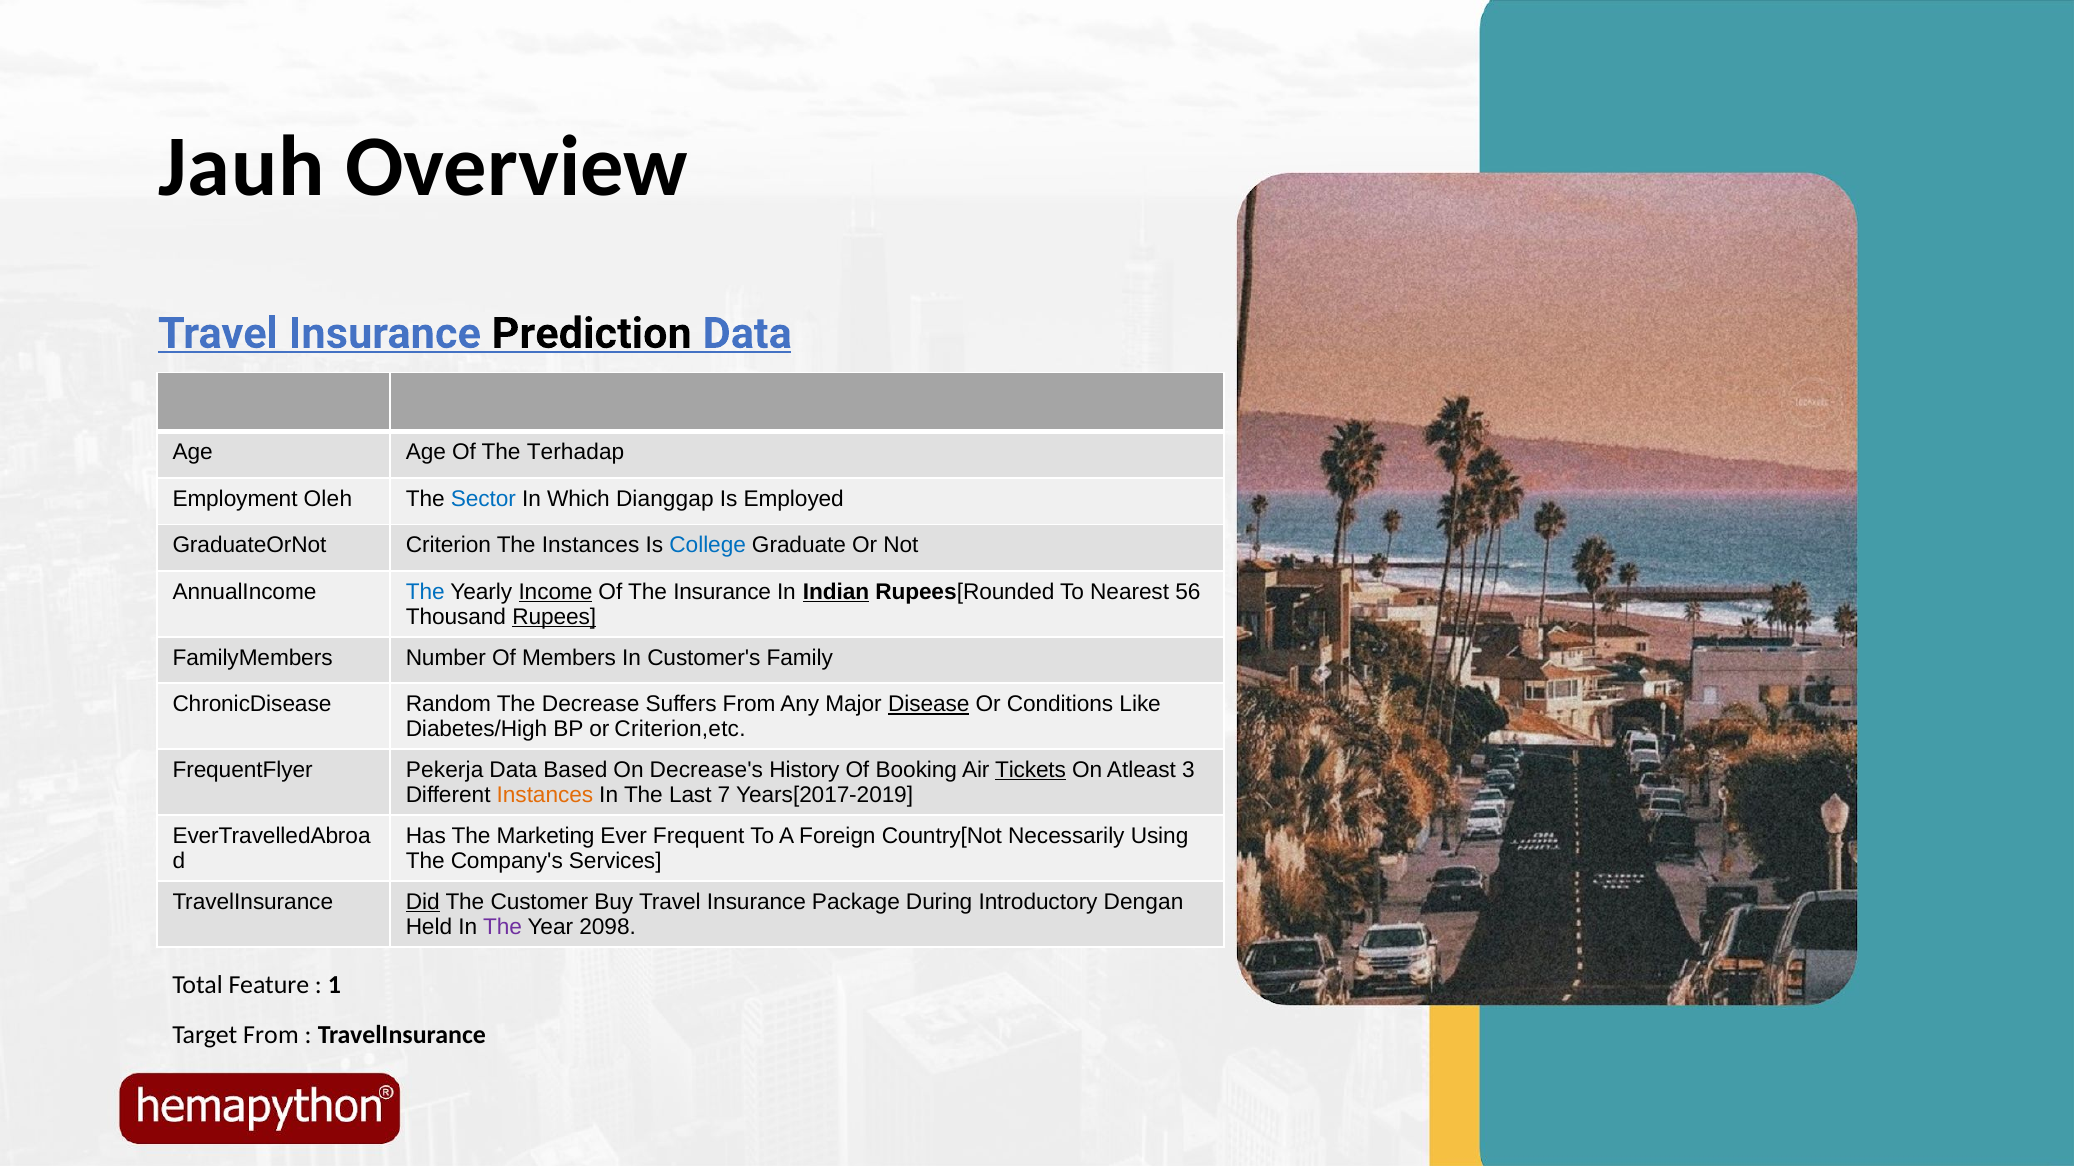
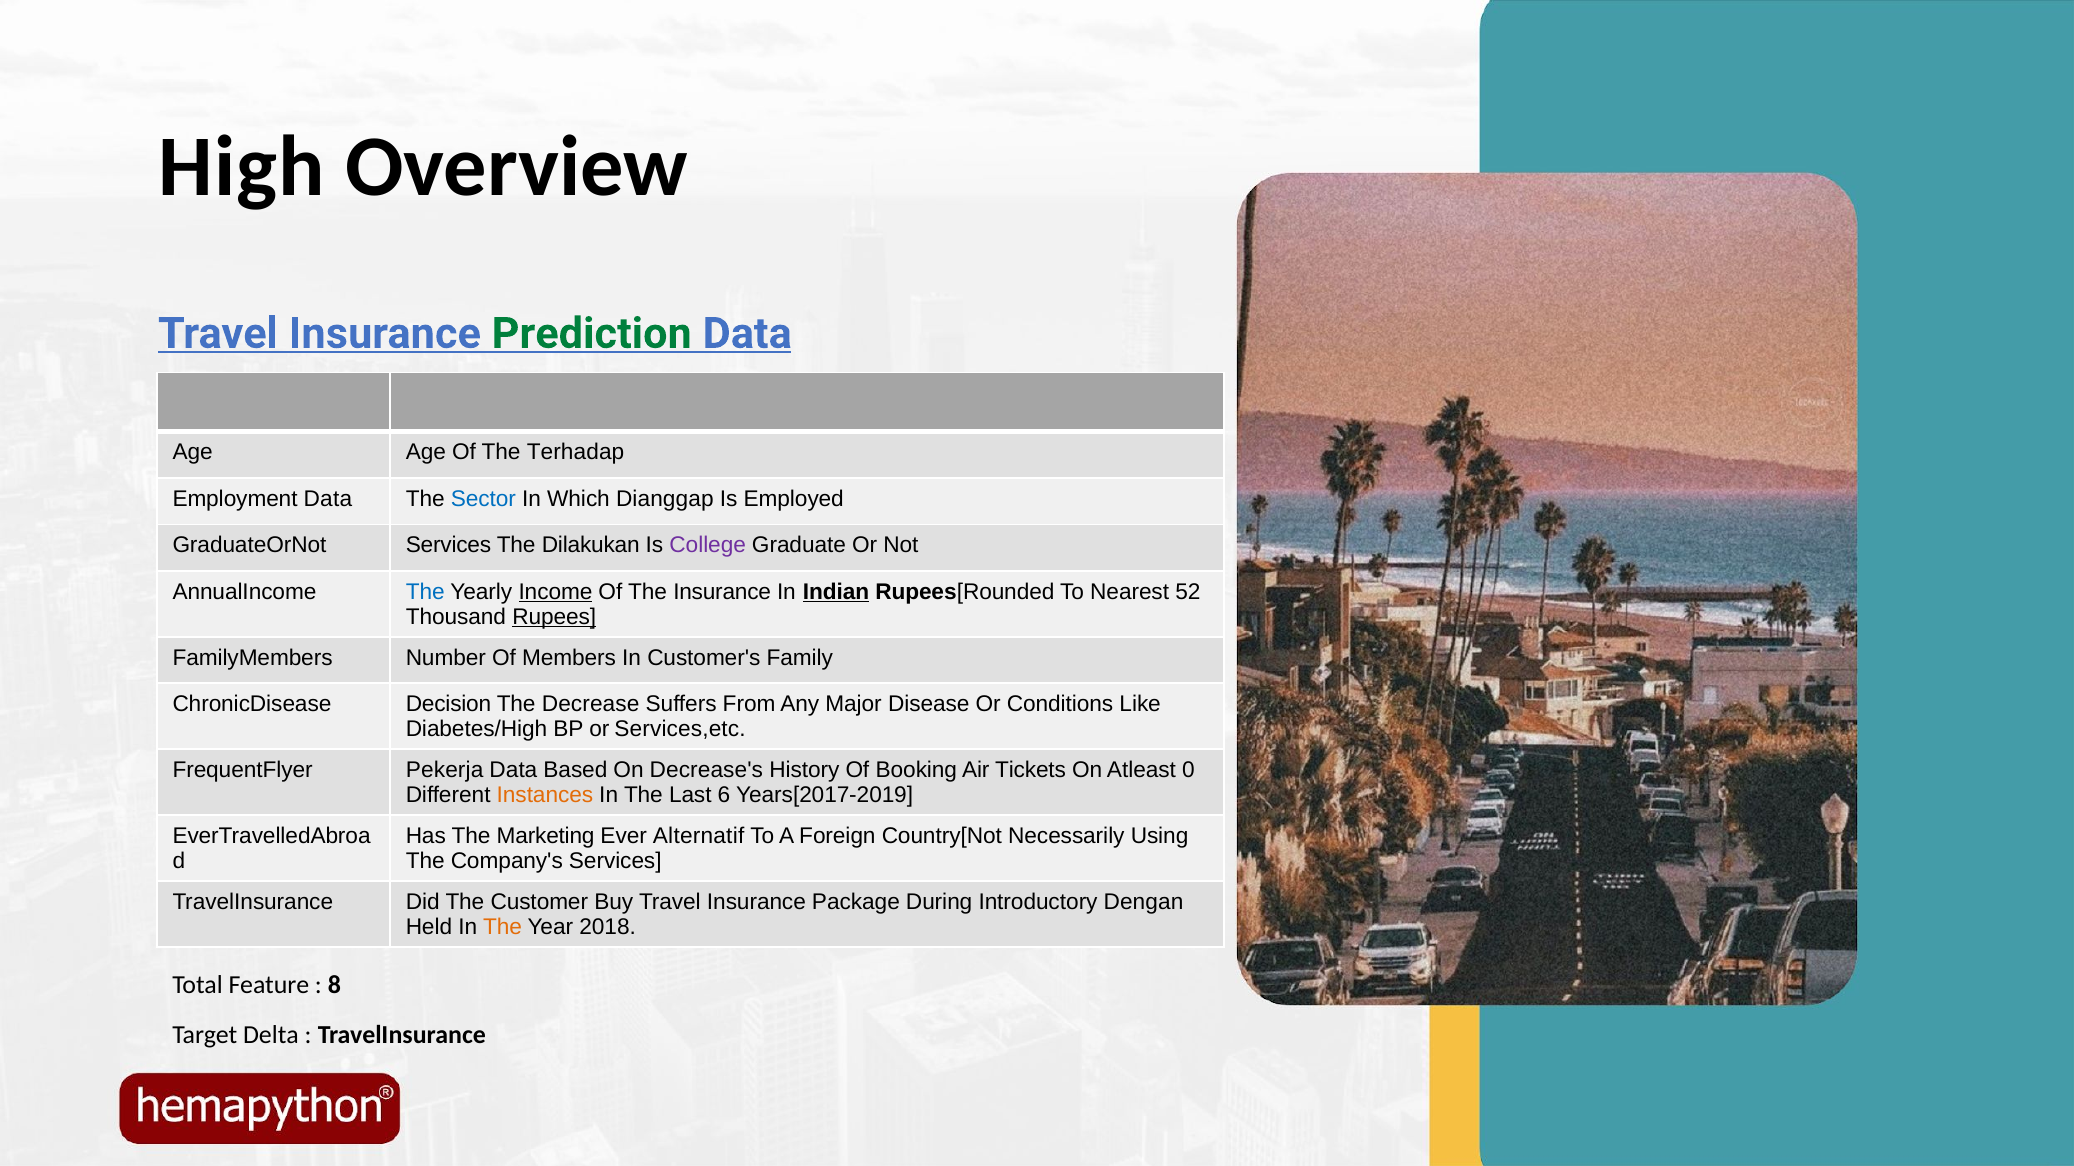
Jauh: Jauh -> High
Prediction colour: black -> green
Employment Oleh: Oleh -> Data
GraduateOrNot Criterion: Criterion -> Services
The Instances: Instances -> Dilakukan
College colour: blue -> purple
56: 56 -> 52
Random: Random -> Decision
Disease underline: present -> none
Criterion,etc: Criterion,etc -> Services,etc
Tickets underline: present -> none
3: 3 -> 0
7: 7 -> 6
Frequent: Frequent -> Alternatif
Did underline: present -> none
The at (502, 928) colour: purple -> orange
2098: 2098 -> 2018
1: 1 -> 8
Target From: From -> Delta
